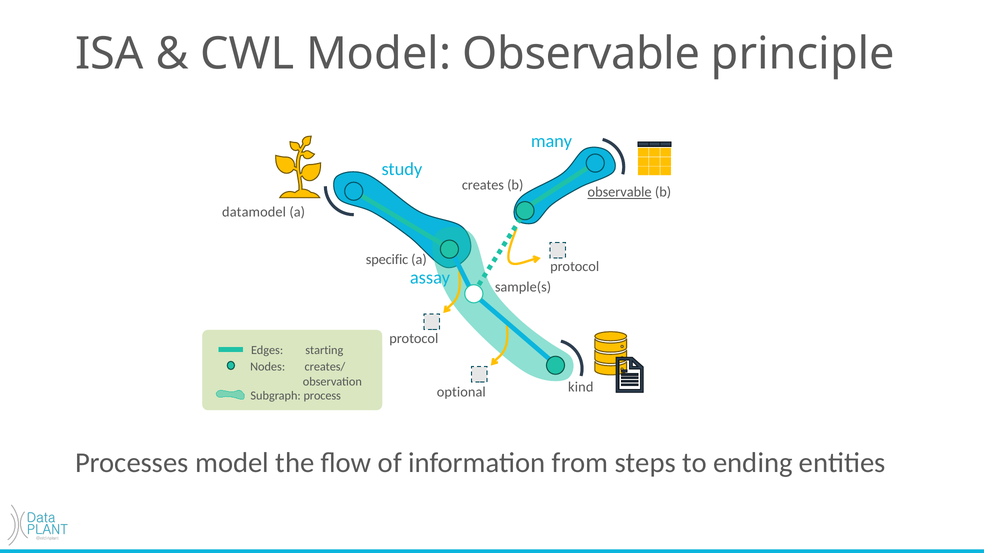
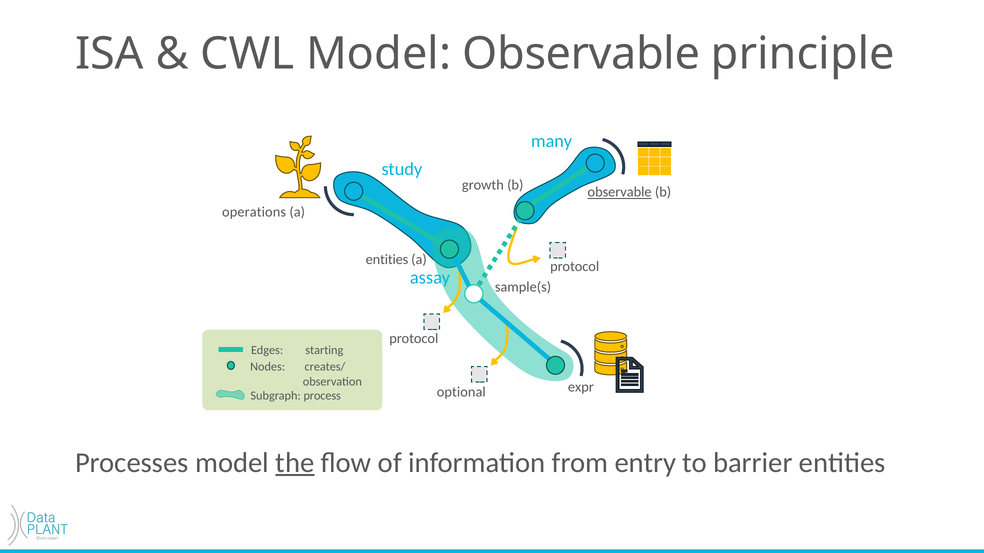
creates: creates -> growth
datamodel: datamodel -> operations
specific at (387, 260): specific -> entities
kind: kind -> expr
the underline: none -> present
steps: steps -> entry
ending: ending -> barrier
